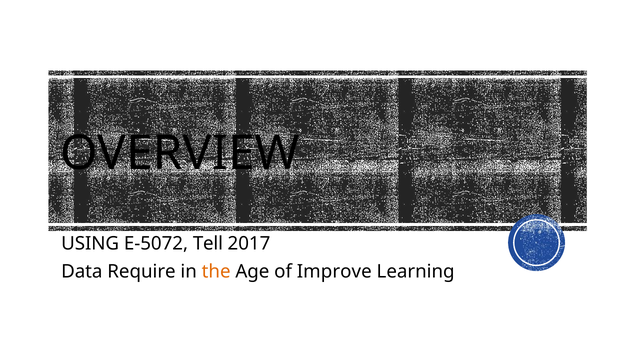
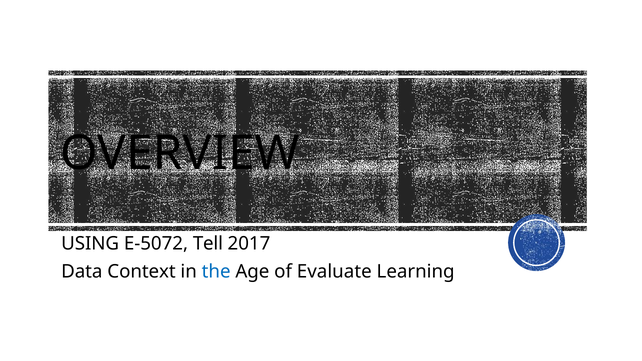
Require: Require -> Context
the colour: orange -> blue
Improve: Improve -> Evaluate
